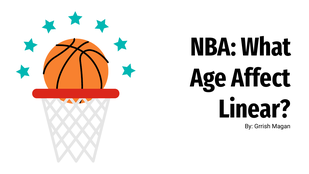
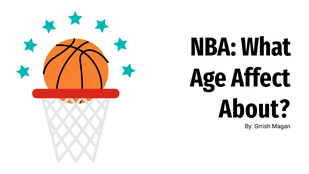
Linear: Linear -> About
